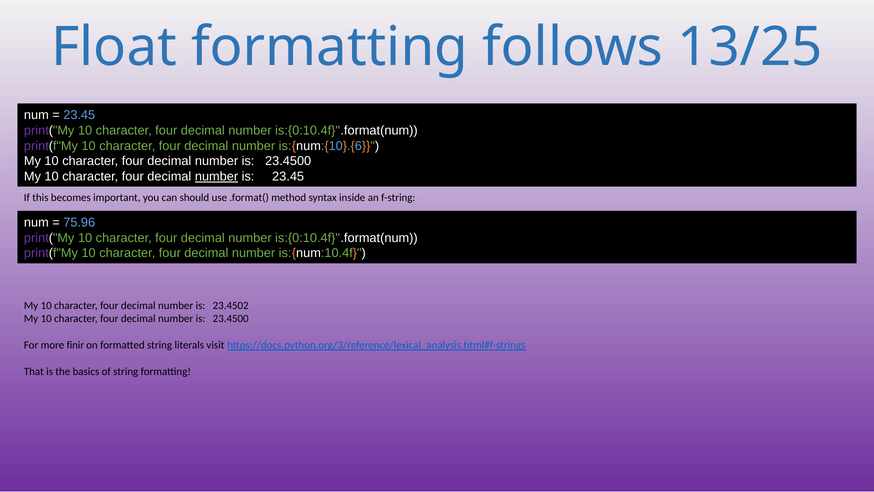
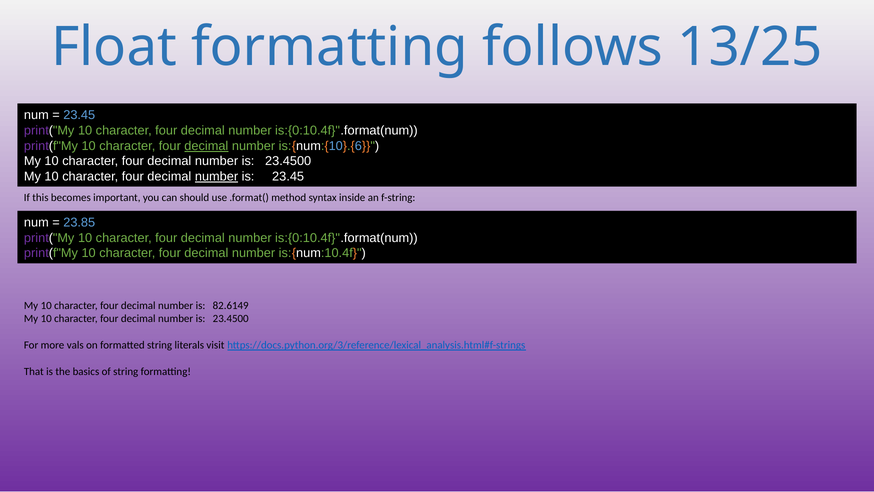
decimal at (206, 146) underline: none -> present
75.96: 75.96 -> 23.85
23.4502: 23.4502 -> 82.6149
finir: finir -> vals
